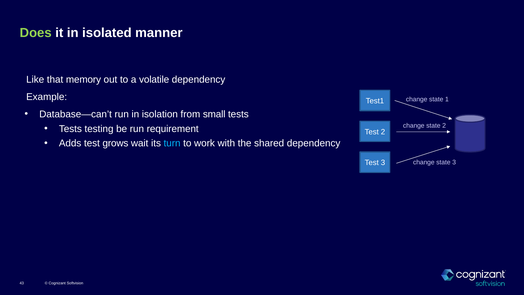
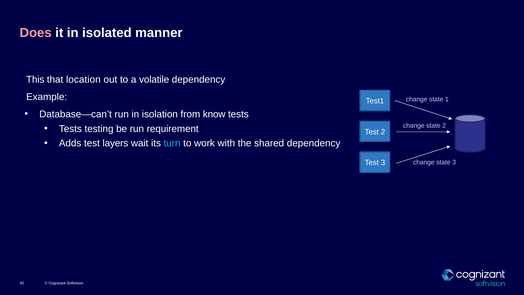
Does colour: light green -> pink
Like: Like -> This
memory: memory -> location
small: small -> know
grows: grows -> layers
